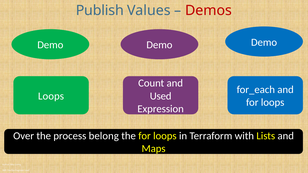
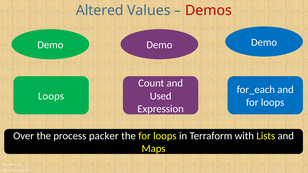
Publish: Publish -> Altered
belong: belong -> packer
